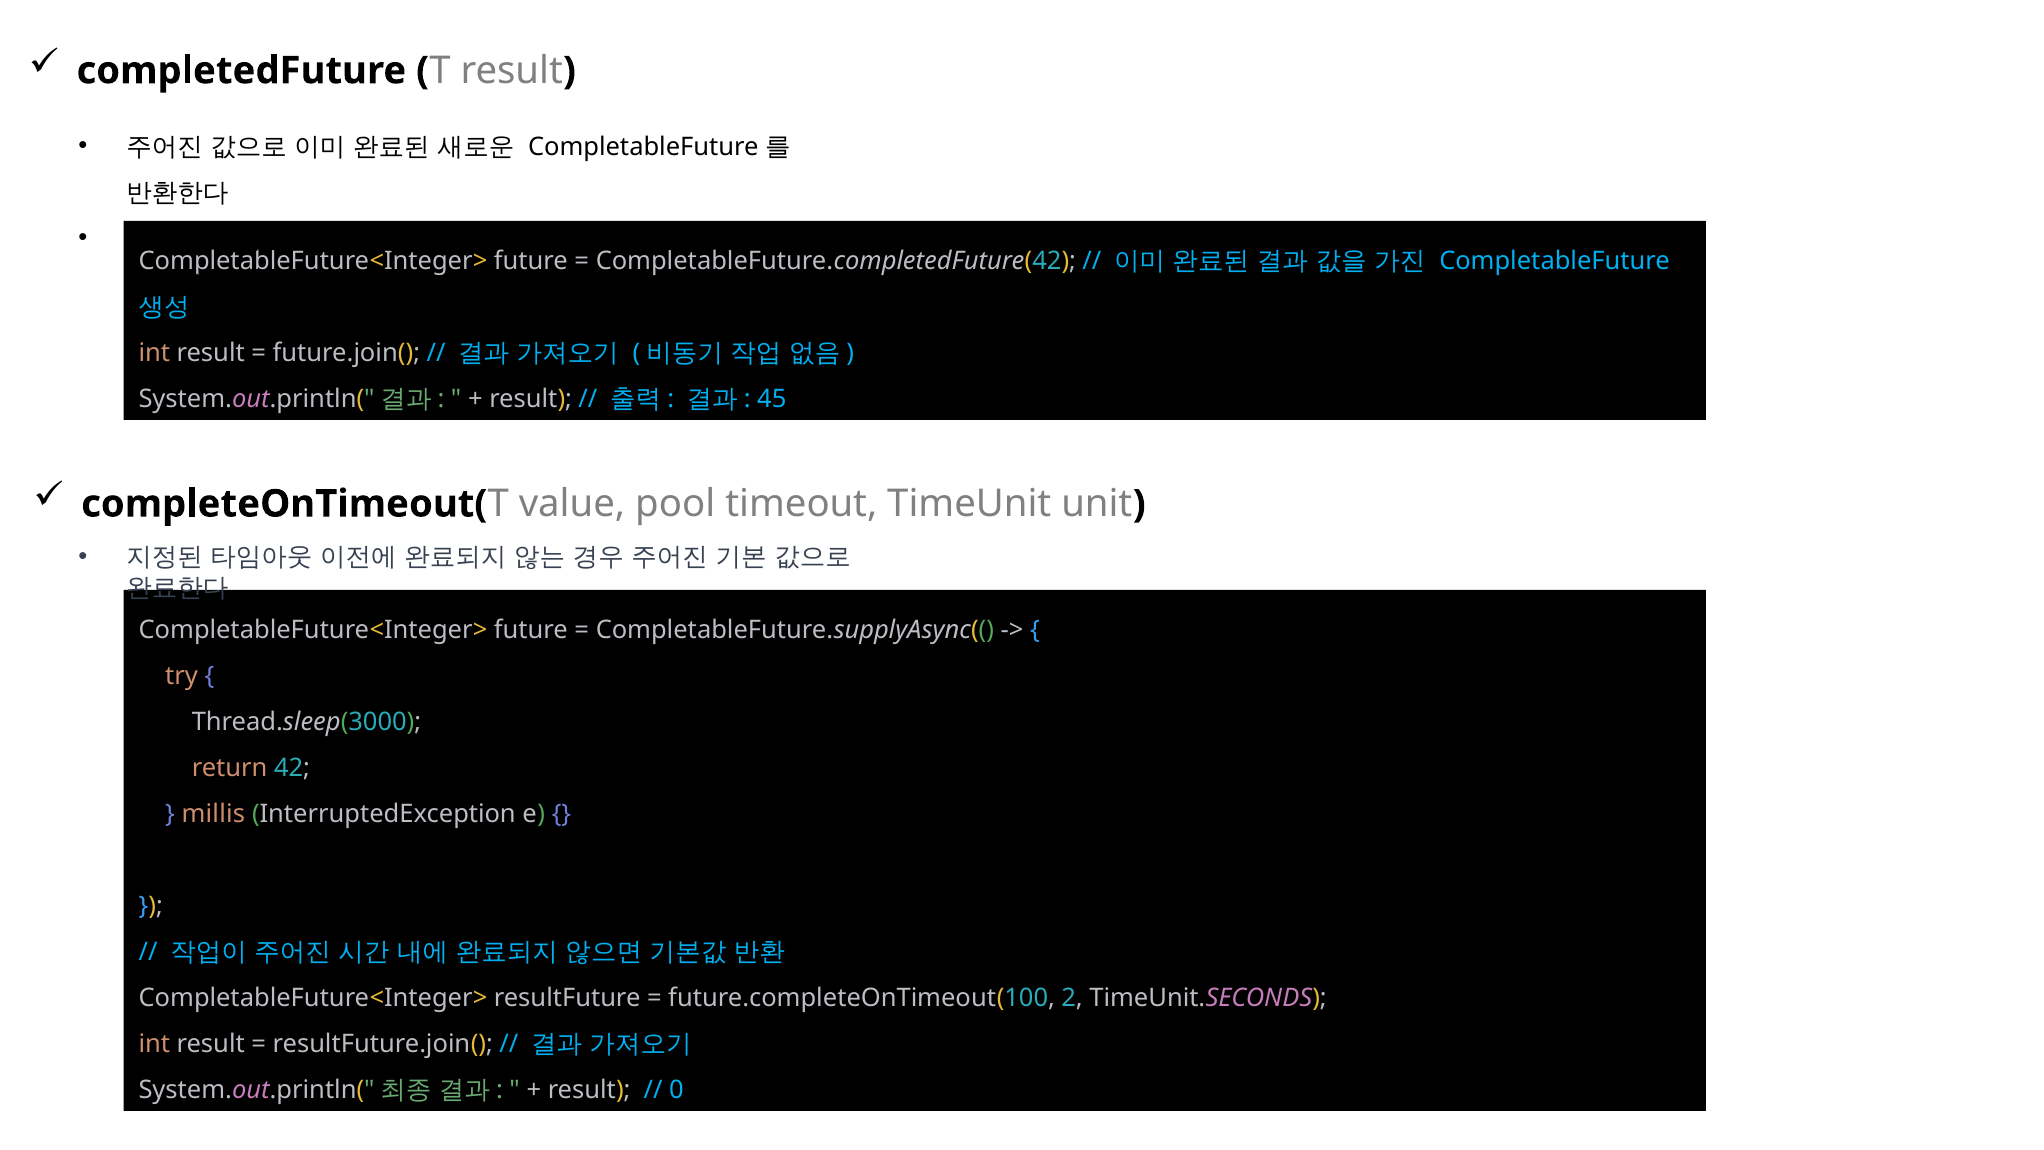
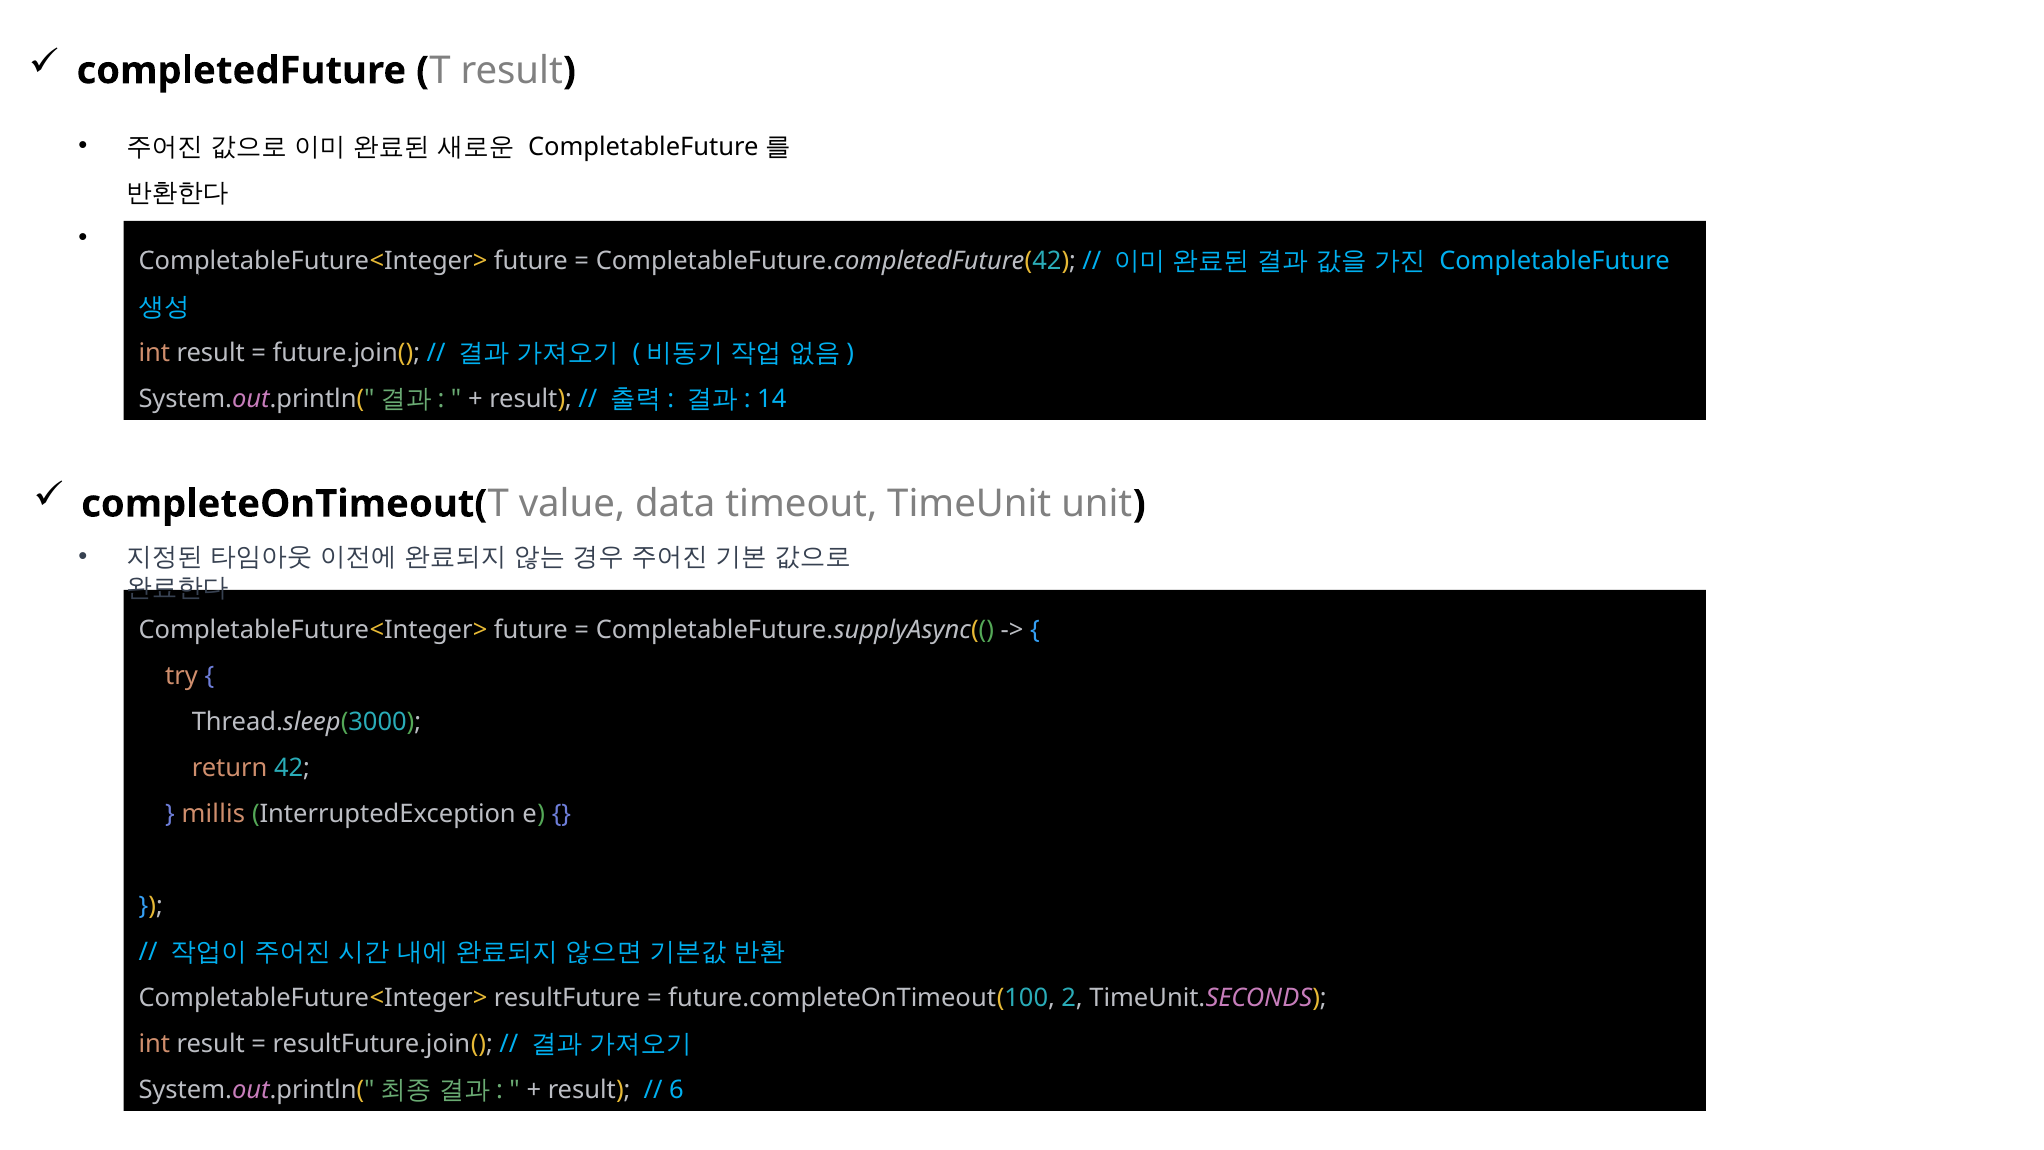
45: 45 -> 14
pool: pool -> data
0: 0 -> 6
